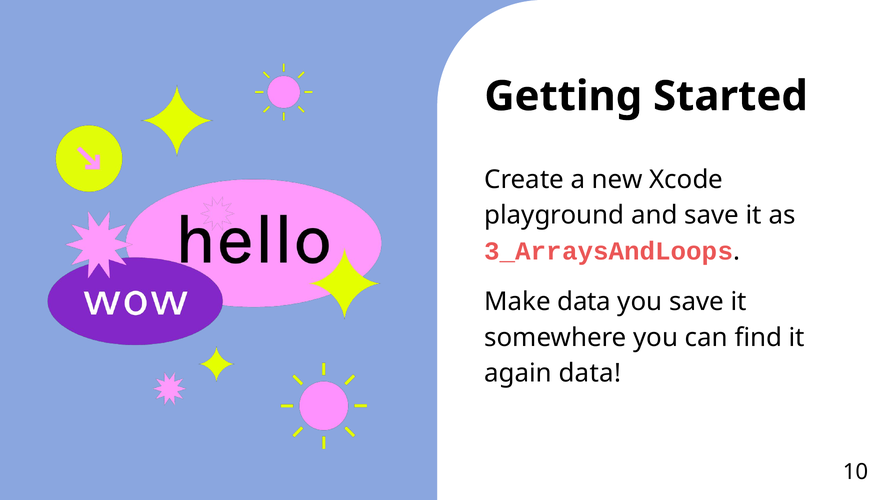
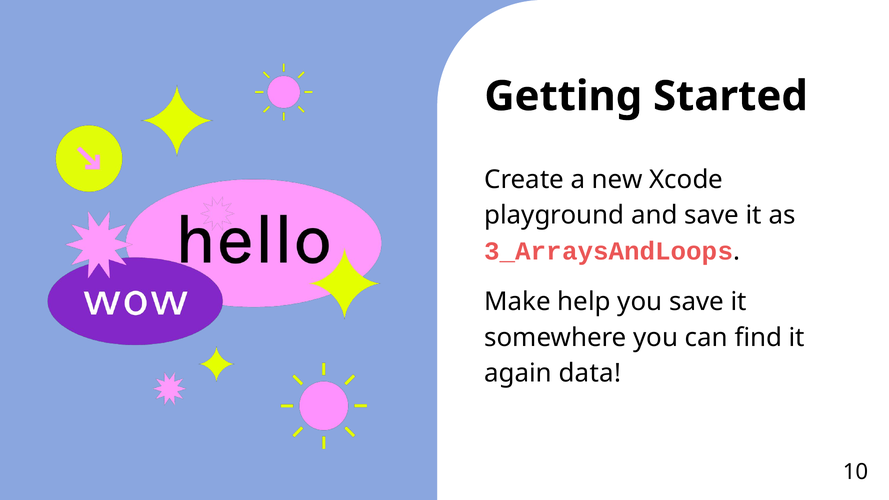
Make data: data -> help
